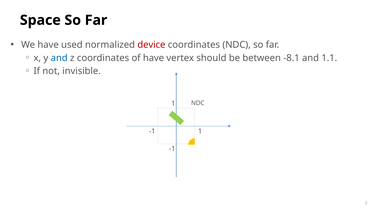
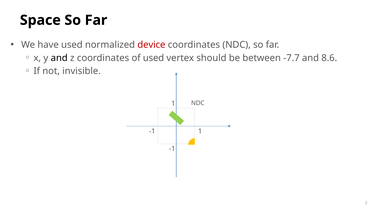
and at (59, 58) colour: blue -> black
of have: have -> used
-8.1: -8.1 -> -7.7
1.1: 1.1 -> 8.6
